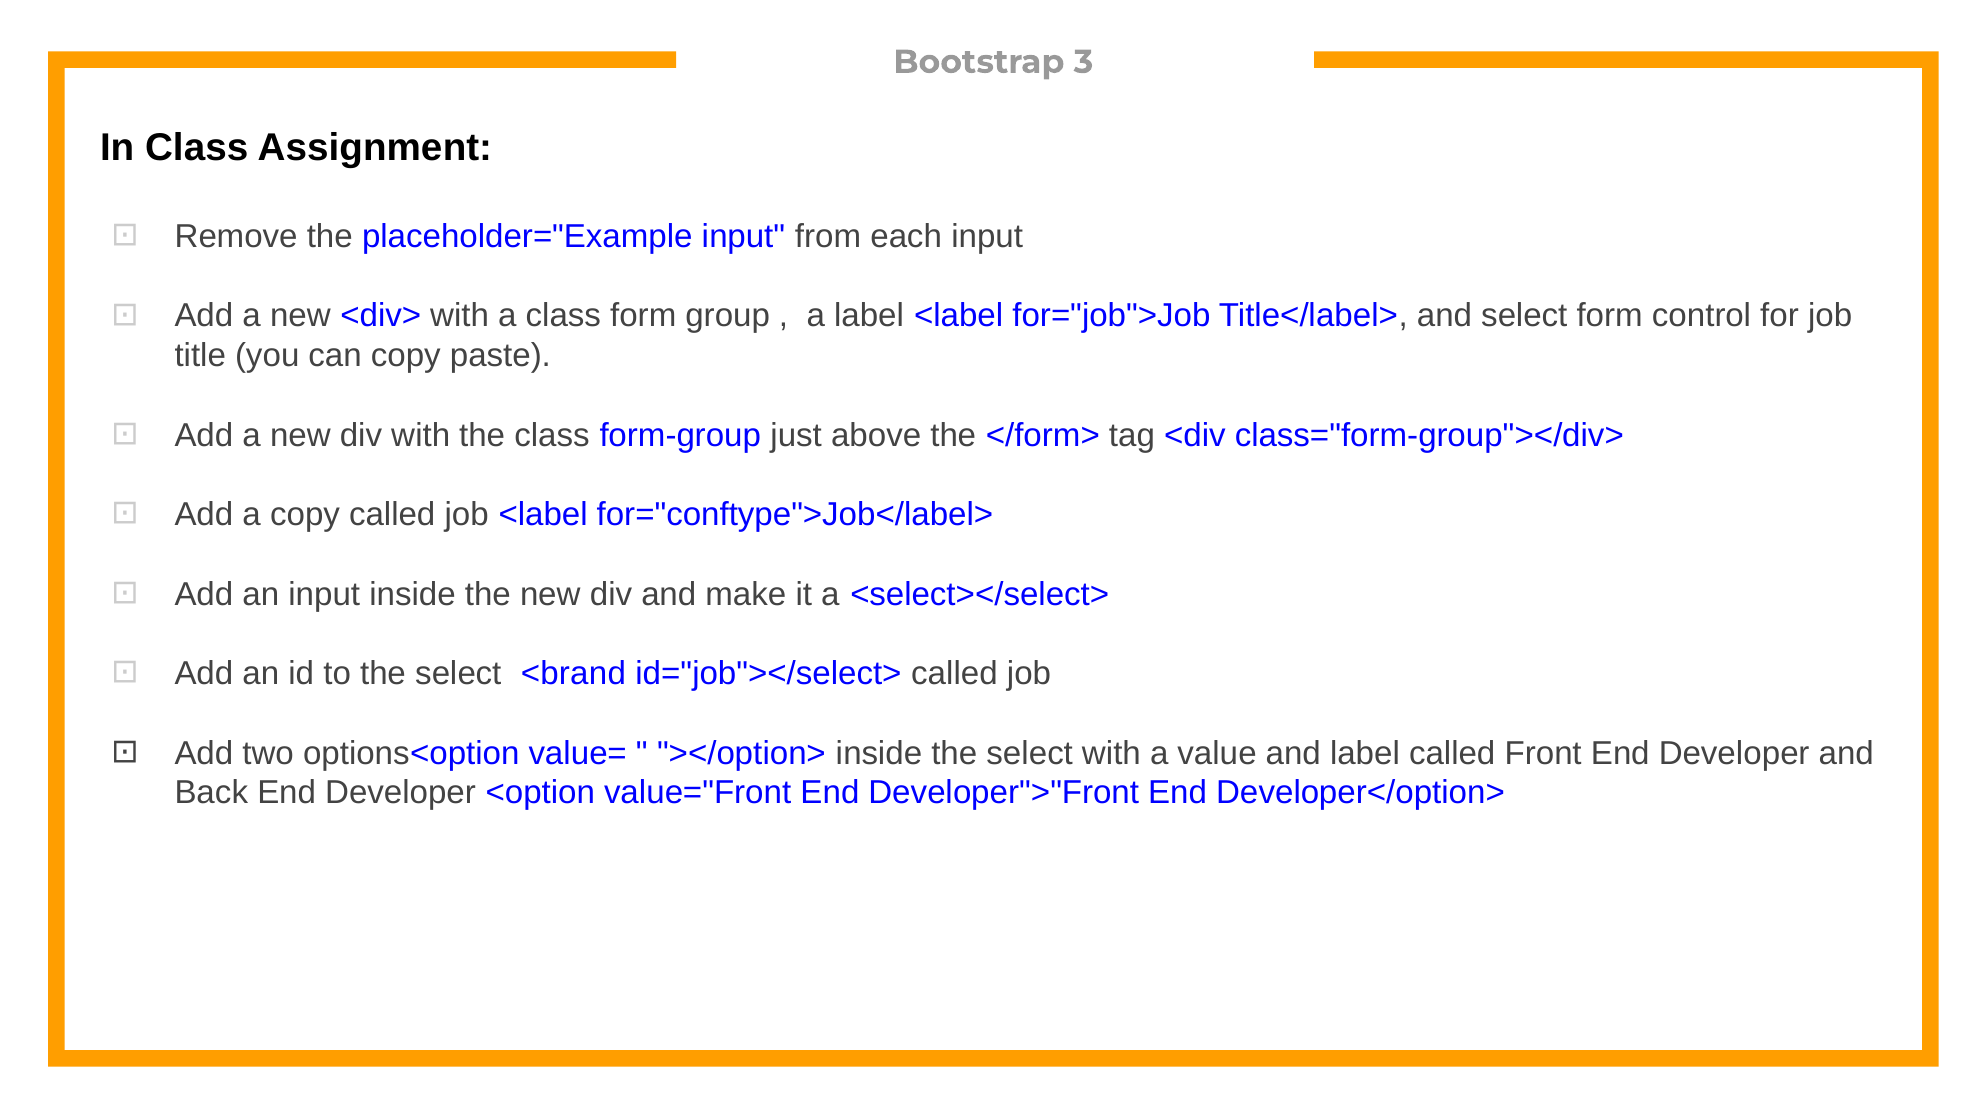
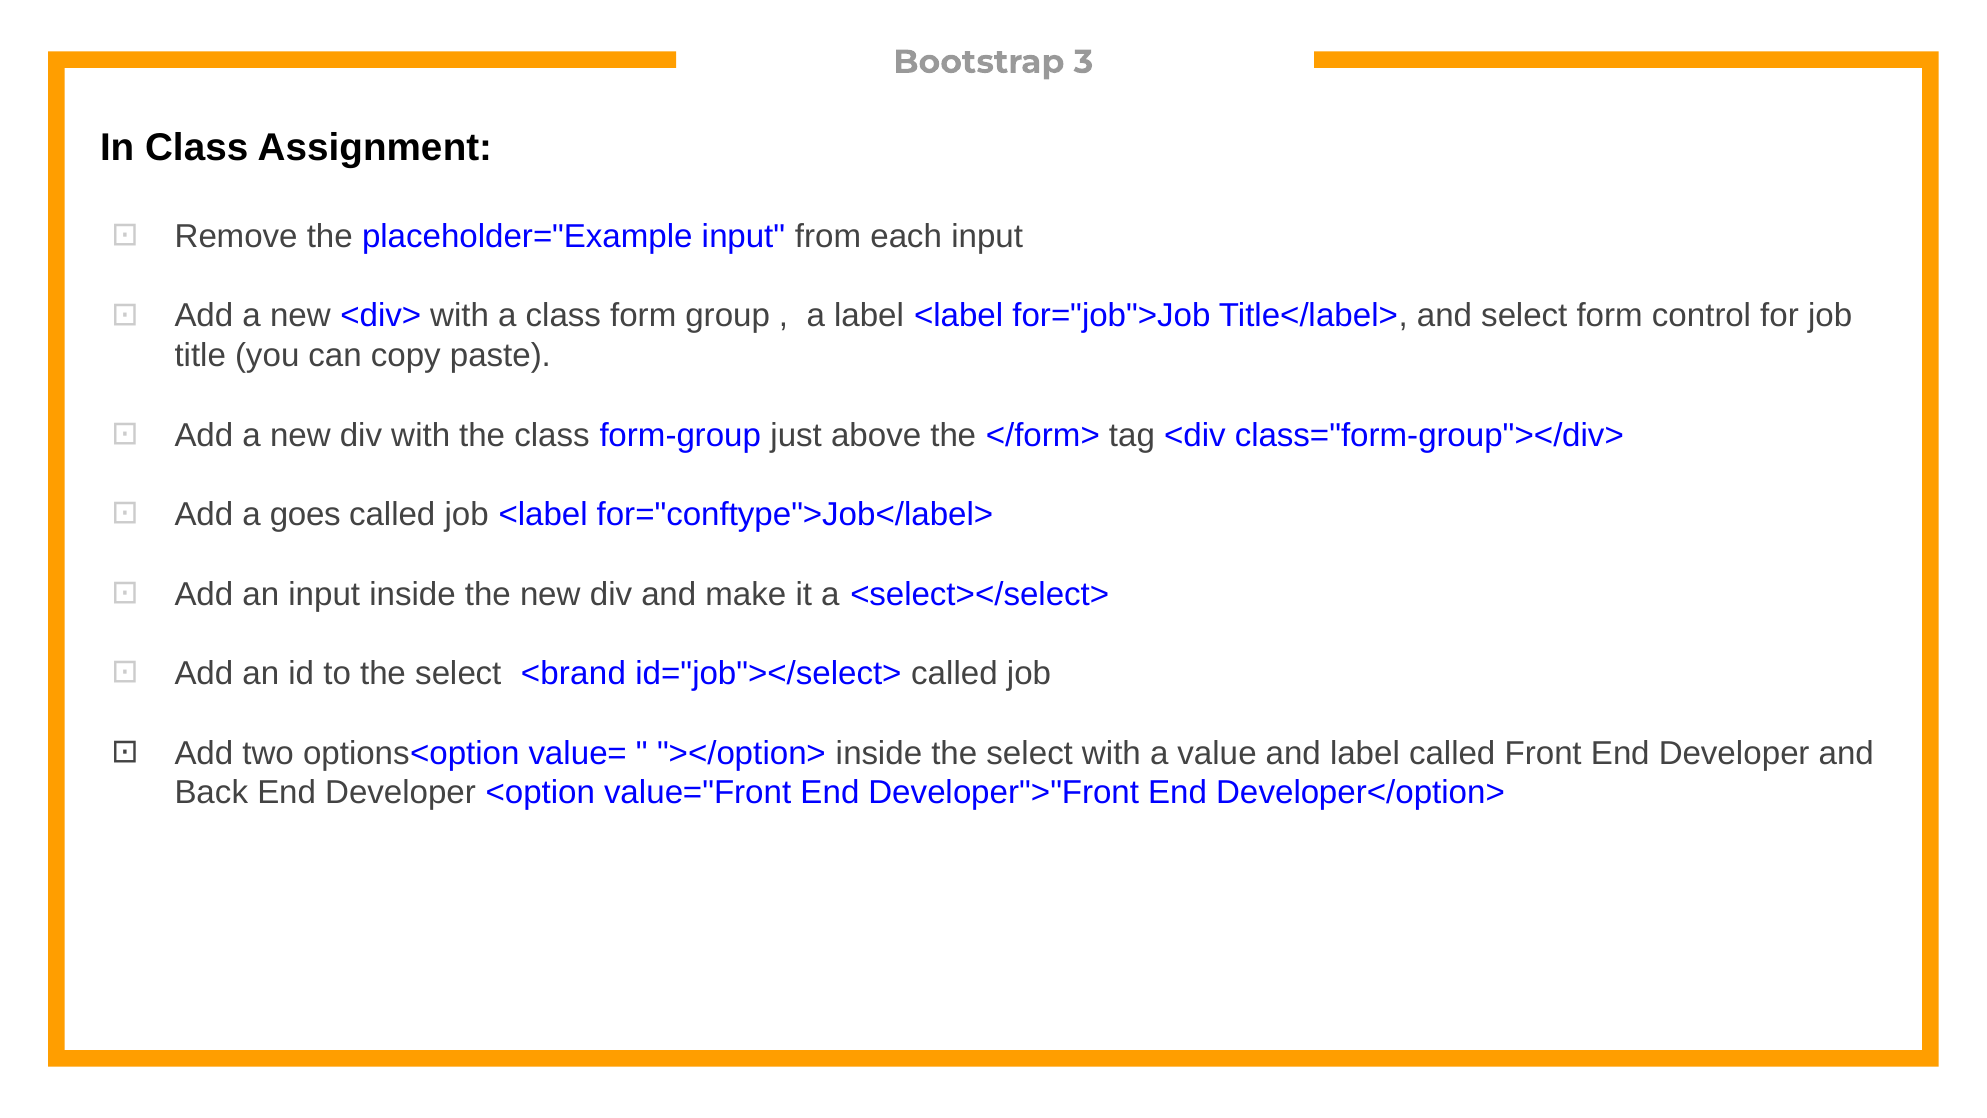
a copy: copy -> goes
